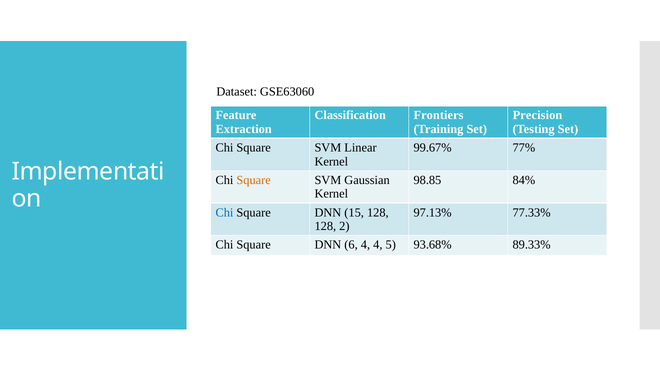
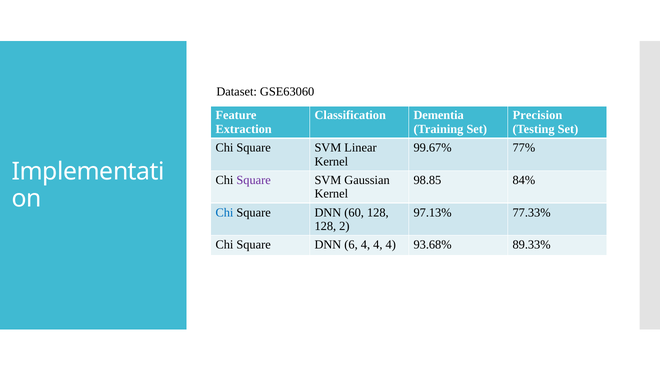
Frontiers: Frontiers -> Dementia
Square at (254, 180) colour: orange -> purple
15: 15 -> 60
4 4 5: 5 -> 4
